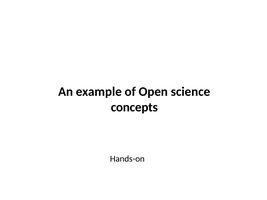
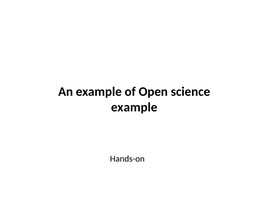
concepts at (134, 107): concepts -> example
